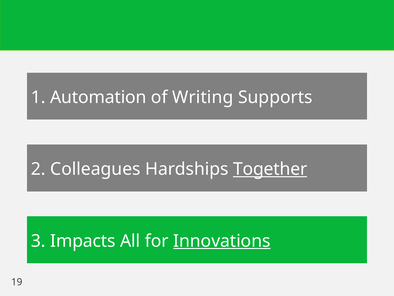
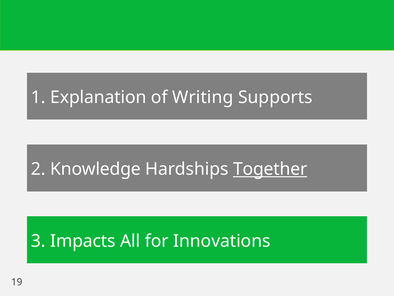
Automation: Automation -> Explanation
Colleagues: Colleagues -> Knowledge
Innovations underline: present -> none
